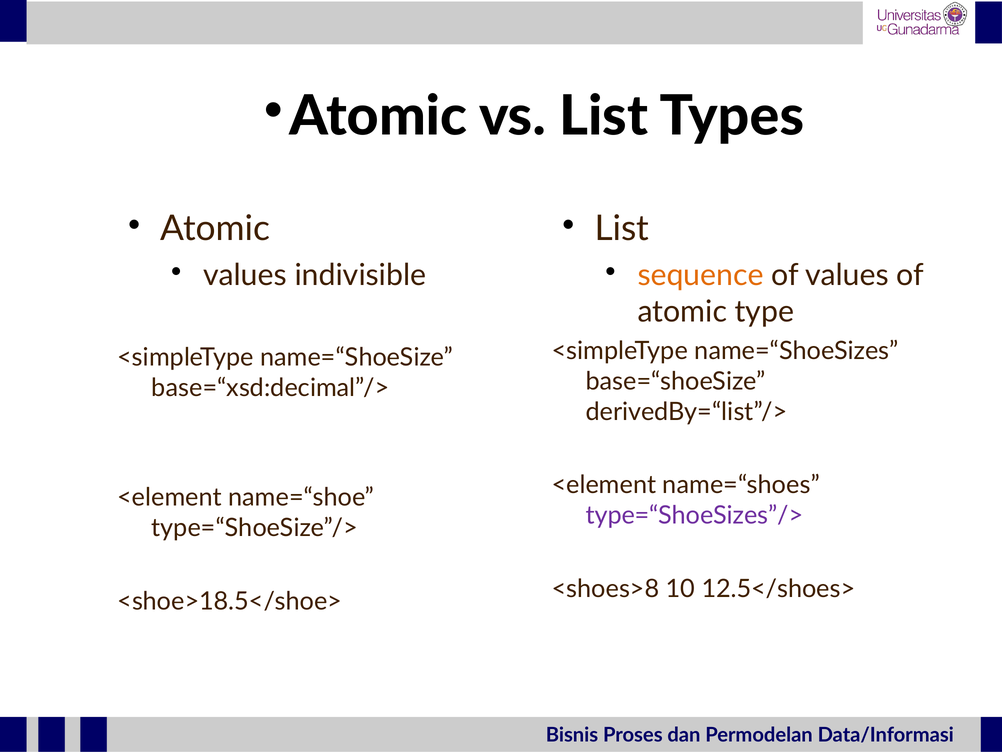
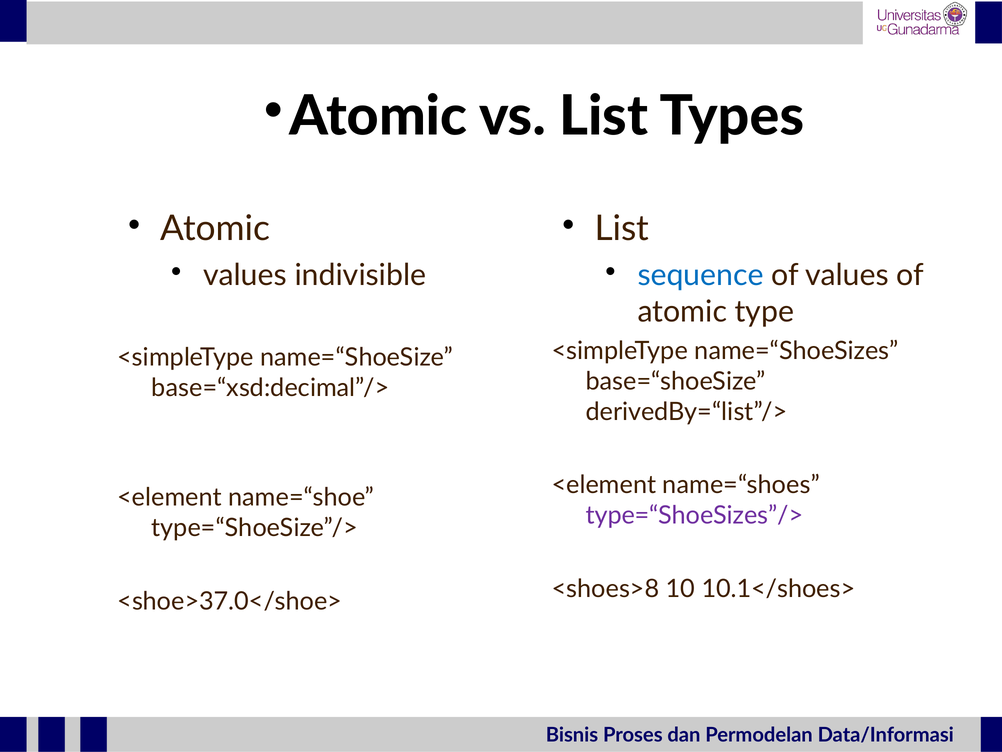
sequence colour: orange -> blue
12.5</shoes>: 12.5</shoes> -> 10.1</shoes>
<shoe>18.5</shoe>: <shoe>18.5</shoe> -> <shoe>37.0</shoe>
